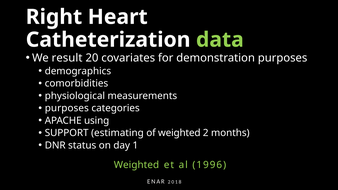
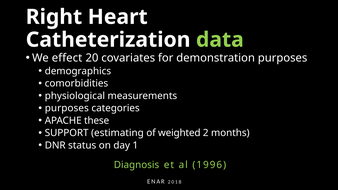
result: result -> effect
using: using -> these
Weighted at (136, 165): Weighted -> Diagnosis
